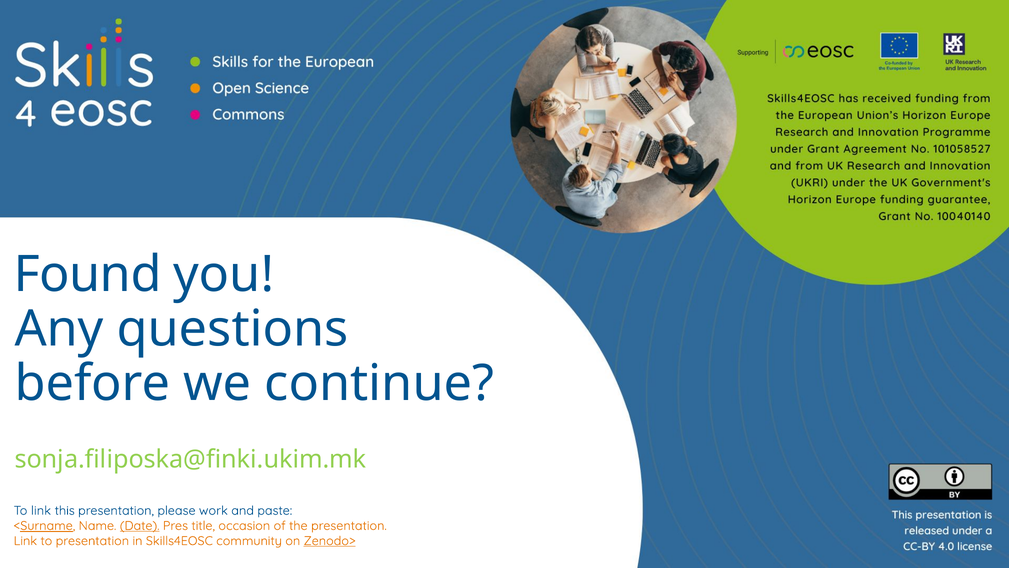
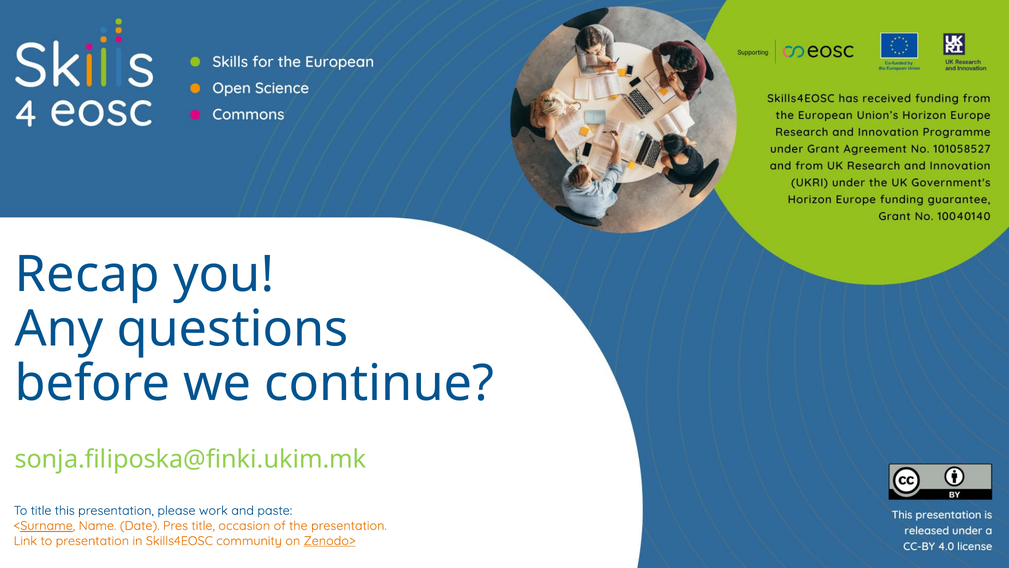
Found: Found -> Recap
To link: link -> title
Date underline: present -> none
